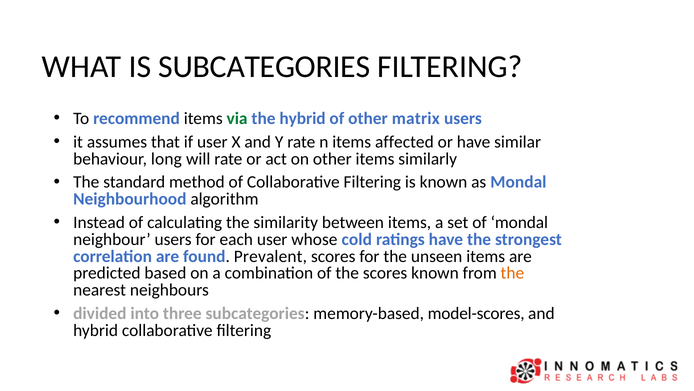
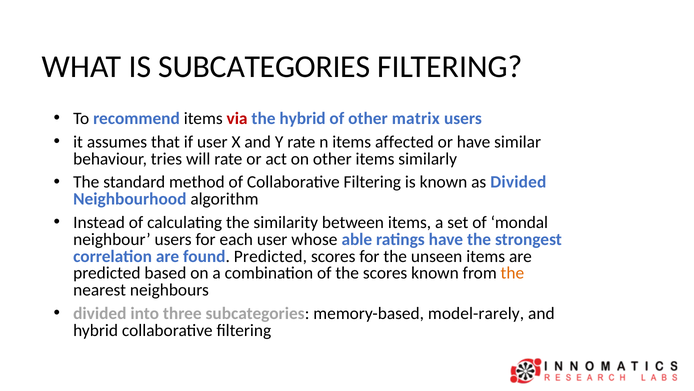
via colour: green -> red
long: long -> tries
as Mondal: Mondal -> Divided
cold: cold -> able
found Prevalent: Prevalent -> Predicted
model-scores: model-scores -> model-rarely
